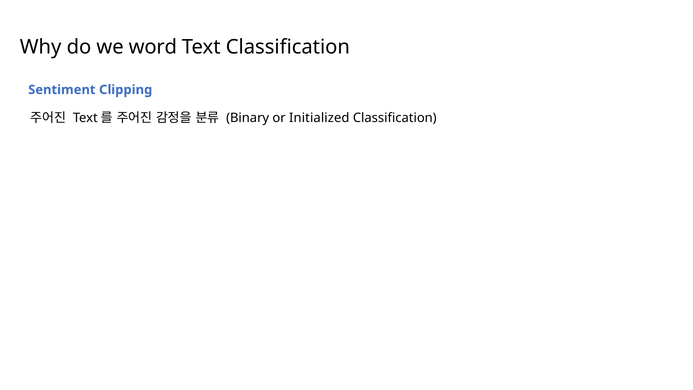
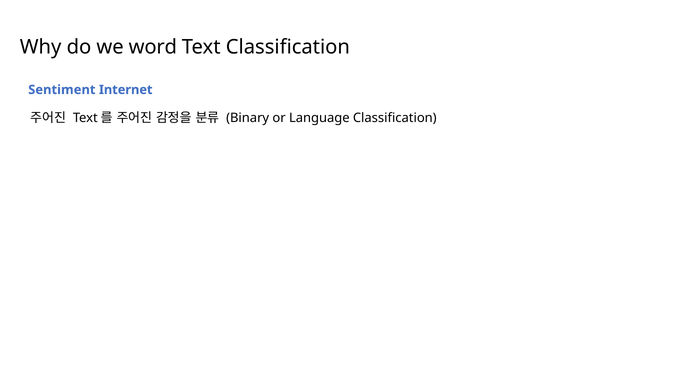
Clipping: Clipping -> Internet
Initialized: Initialized -> Language
